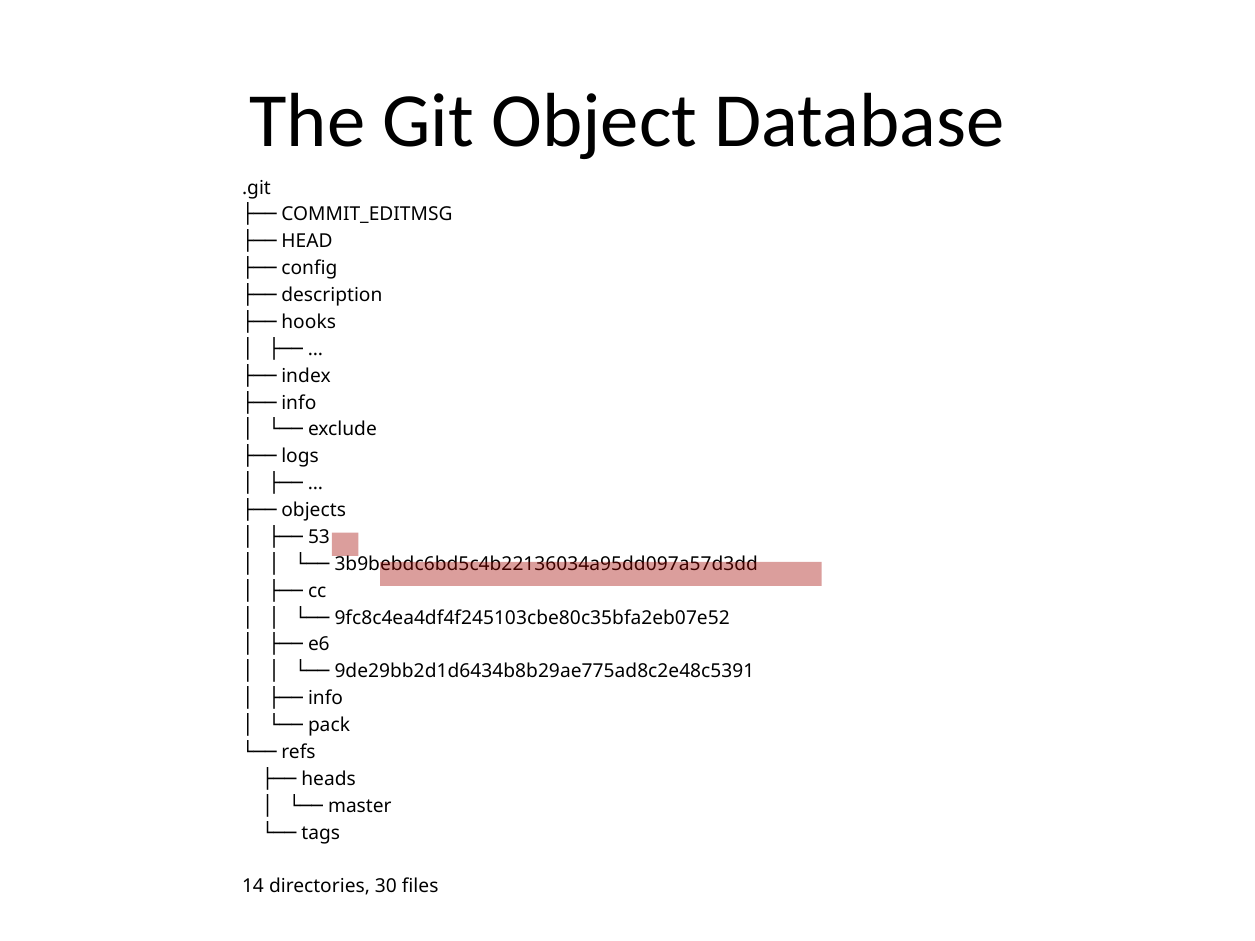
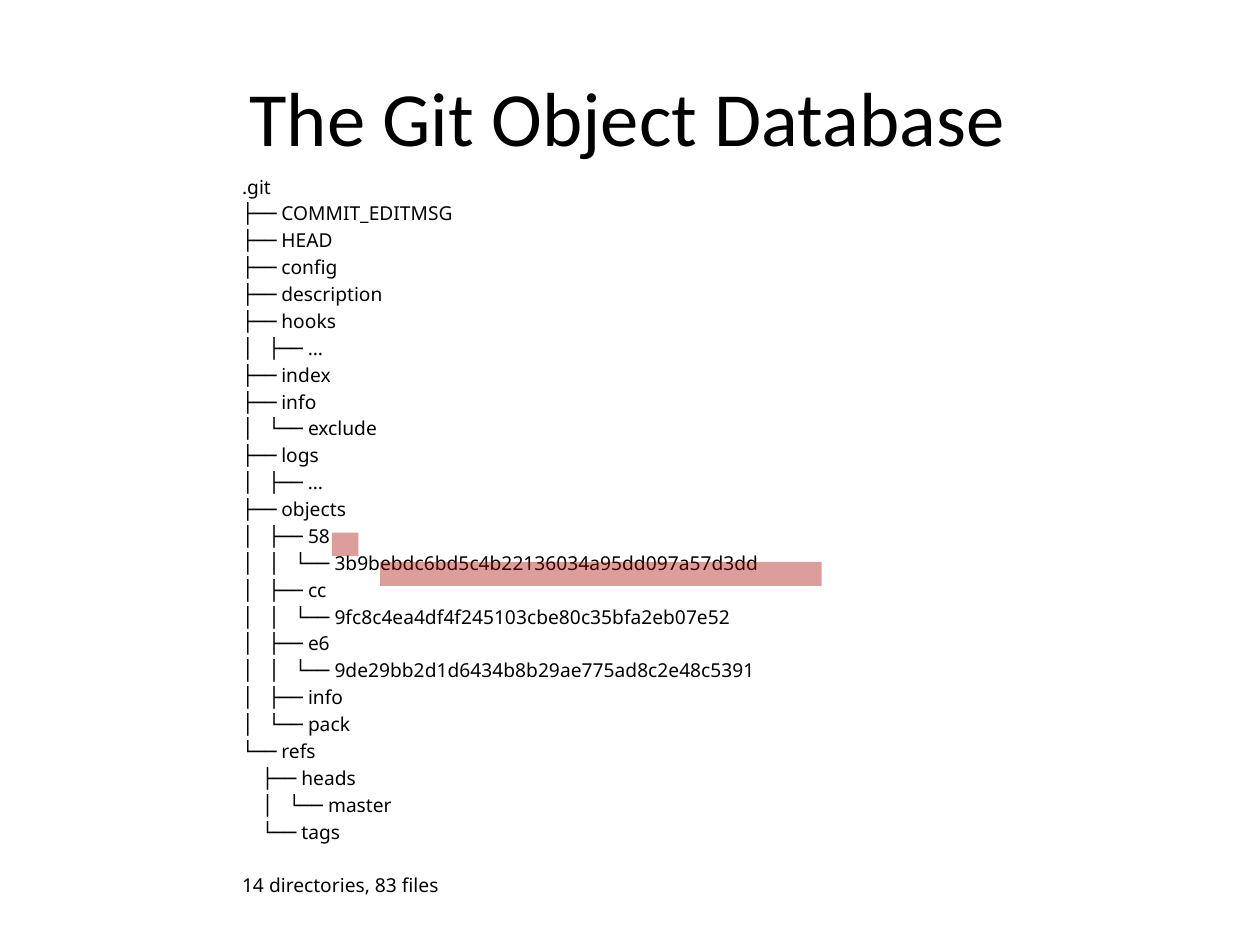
53: 53 -> 58
30: 30 -> 83
